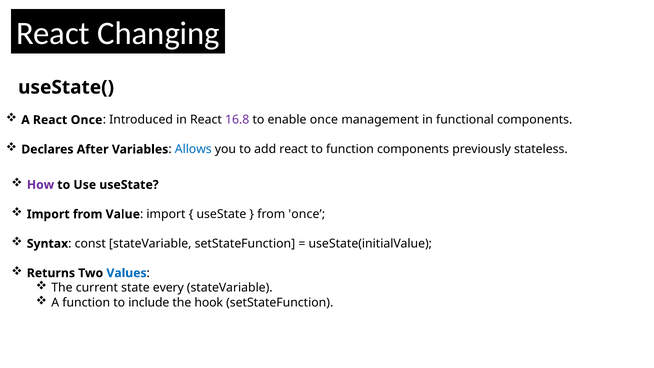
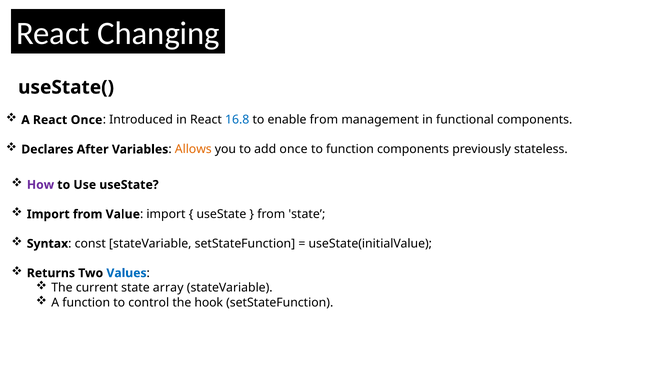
16.8 colour: purple -> blue
enable once: once -> from
Allows colour: blue -> orange
add react: react -> once
from once: once -> state
every: every -> array
include: include -> control
